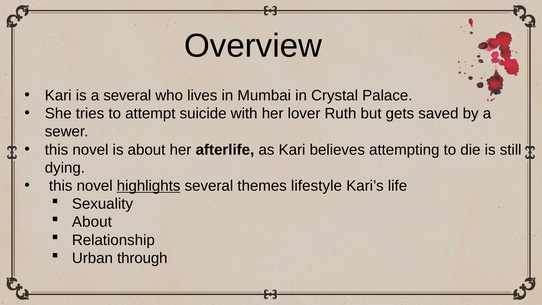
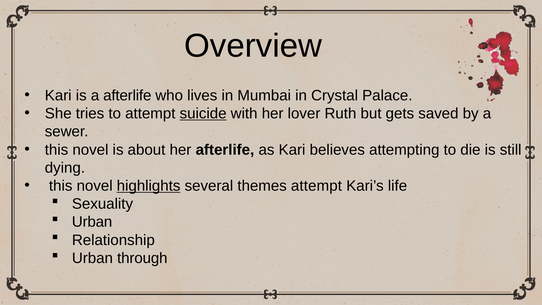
a several: several -> afterlife
suicide underline: none -> present
themes lifestyle: lifestyle -> attempt
About at (92, 222): About -> Urban
